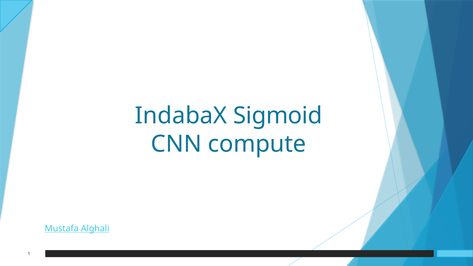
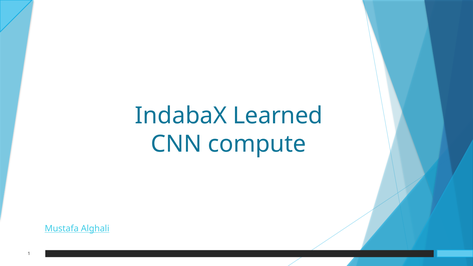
Sigmoid: Sigmoid -> Learned
